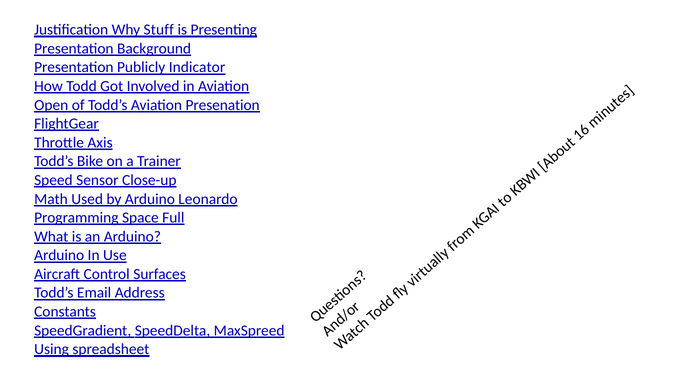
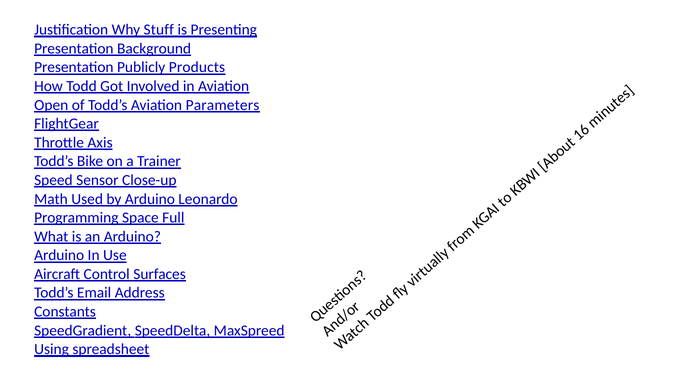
Indicator: Indicator -> Products
Presenation: Presenation -> Parameters
